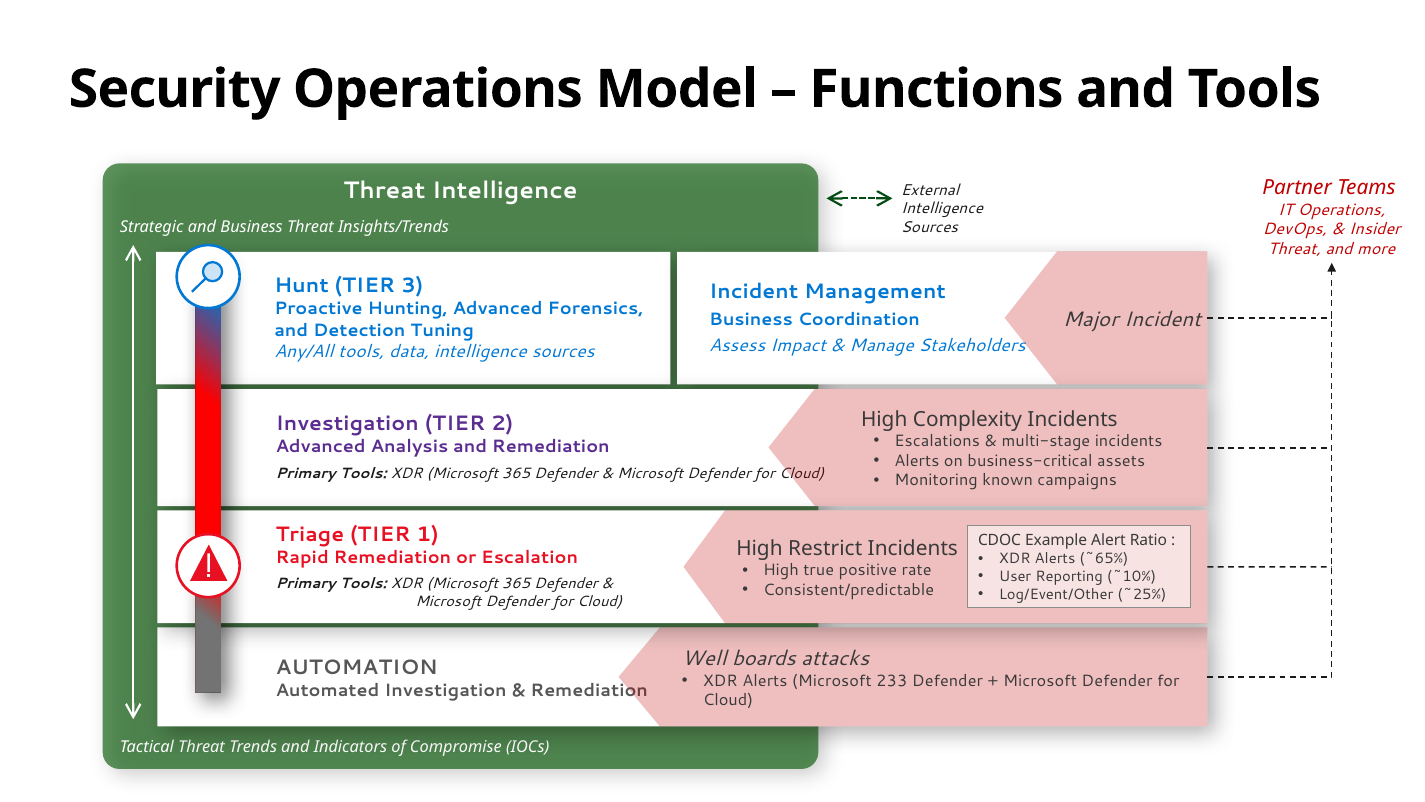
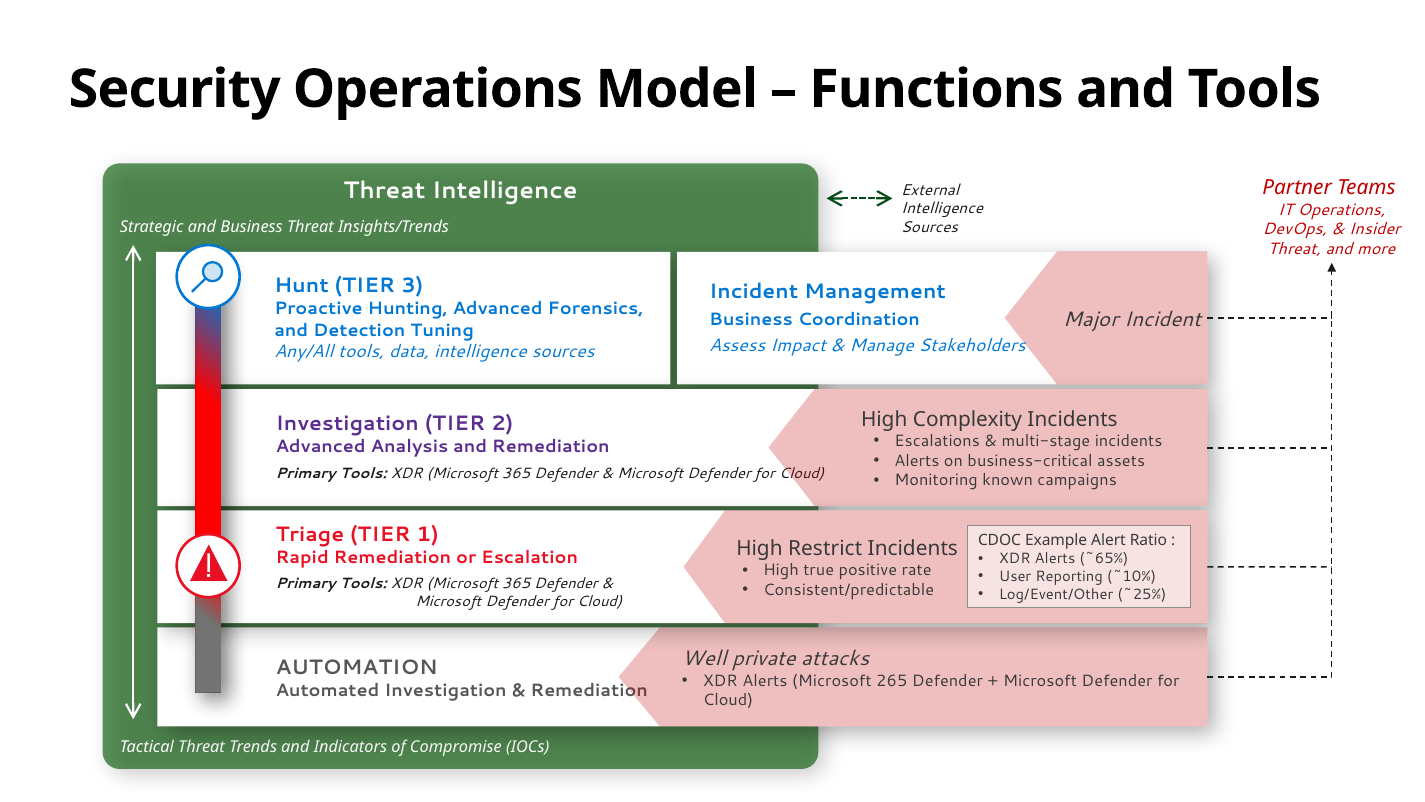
boards: boards -> private
233: 233 -> 265
